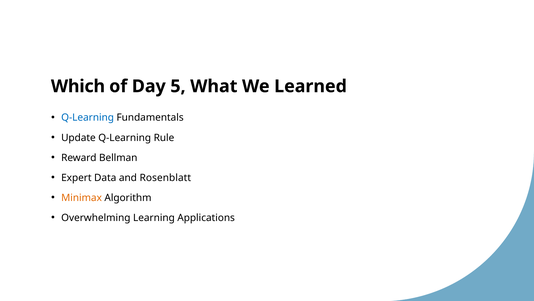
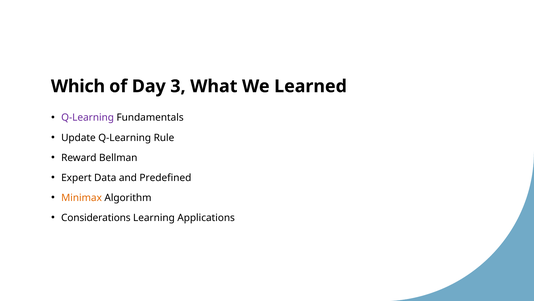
5: 5 -> 3
Q-Learning at (88, 117) colour: blue -> purple
Rosenblatt: Rosenblatt -> Predefined
Overwhelming: Overwhelming -> Considerations
